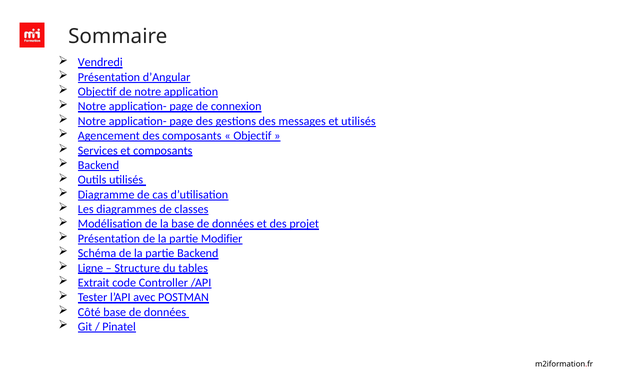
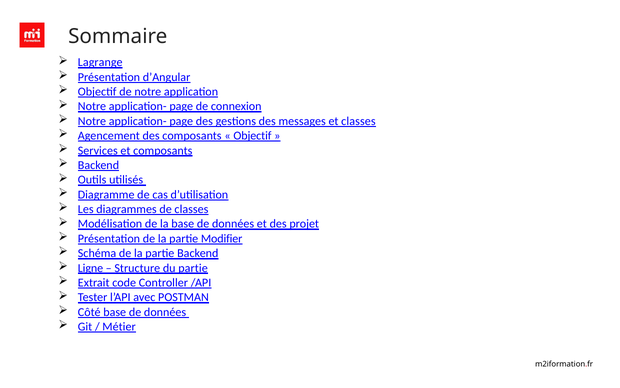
Vendredi: Vendredi -> Lagrange
et utilisés: utilisés -> classes
du tables: tables -> partie
Pinatel: Pinatel -> Métier
